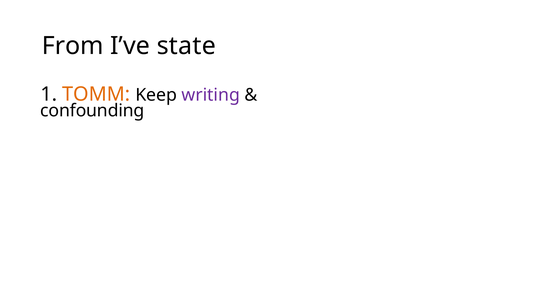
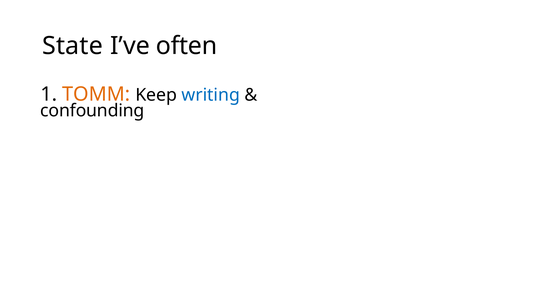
From: From -> State
state: state -> often
writing colour: purple -> blue
